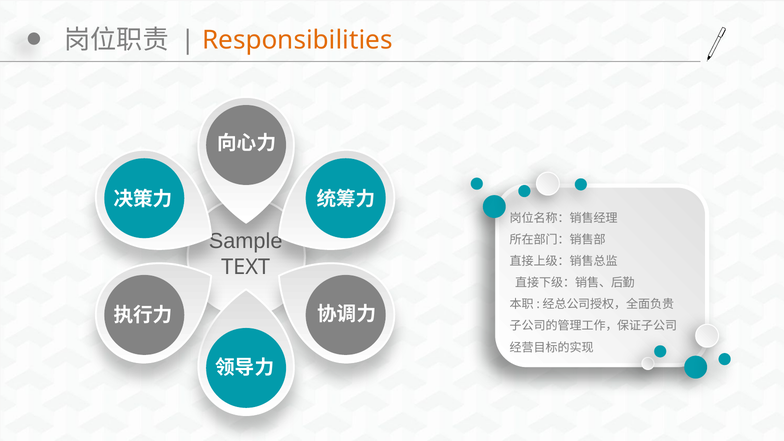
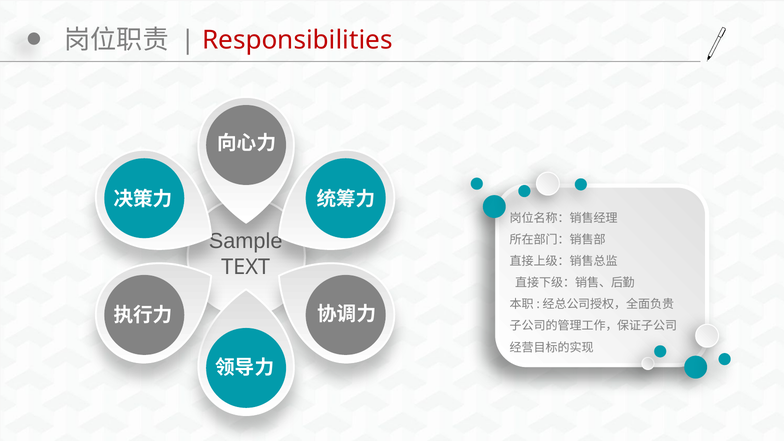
Responsibilities colour: orange -> red
